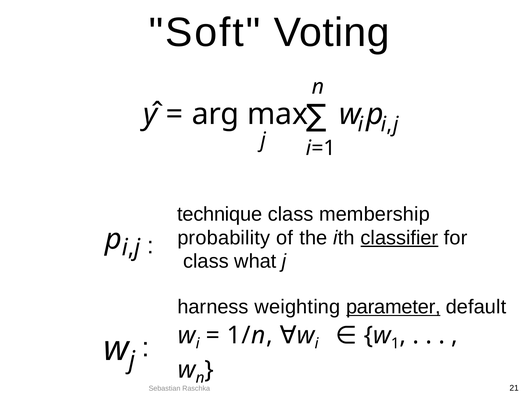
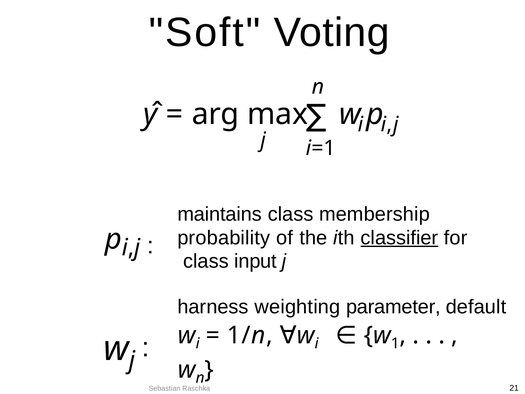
technique: technique -> maintains
what: what -> input
parameter underline: present -> none
